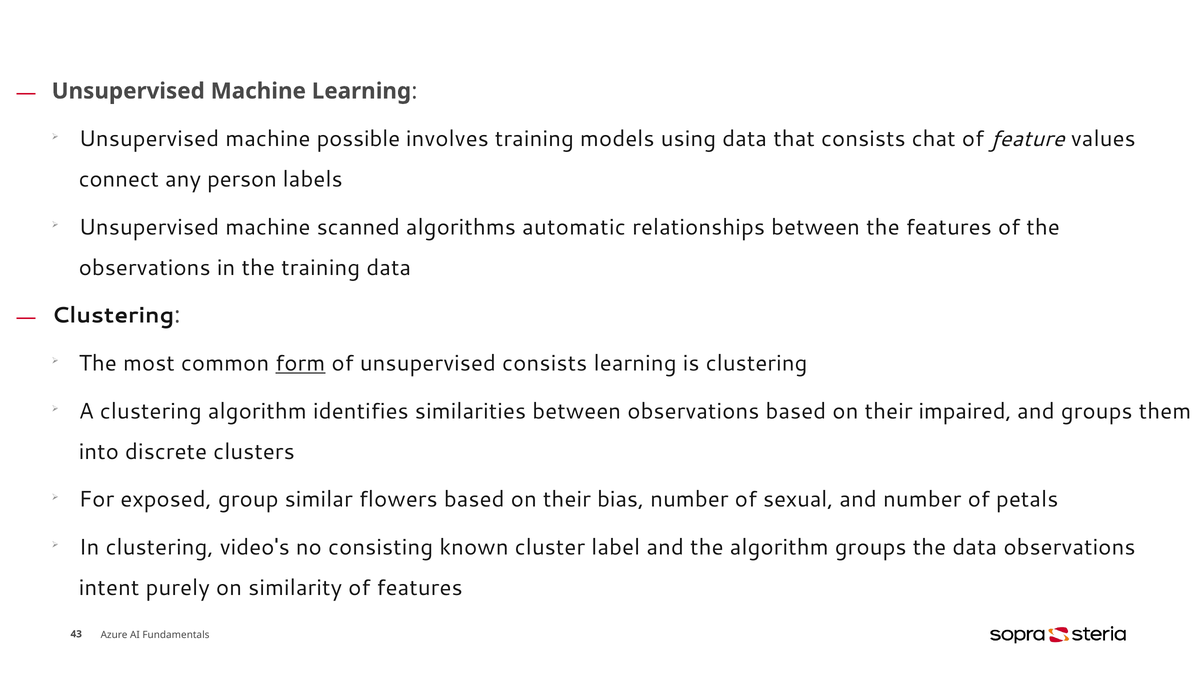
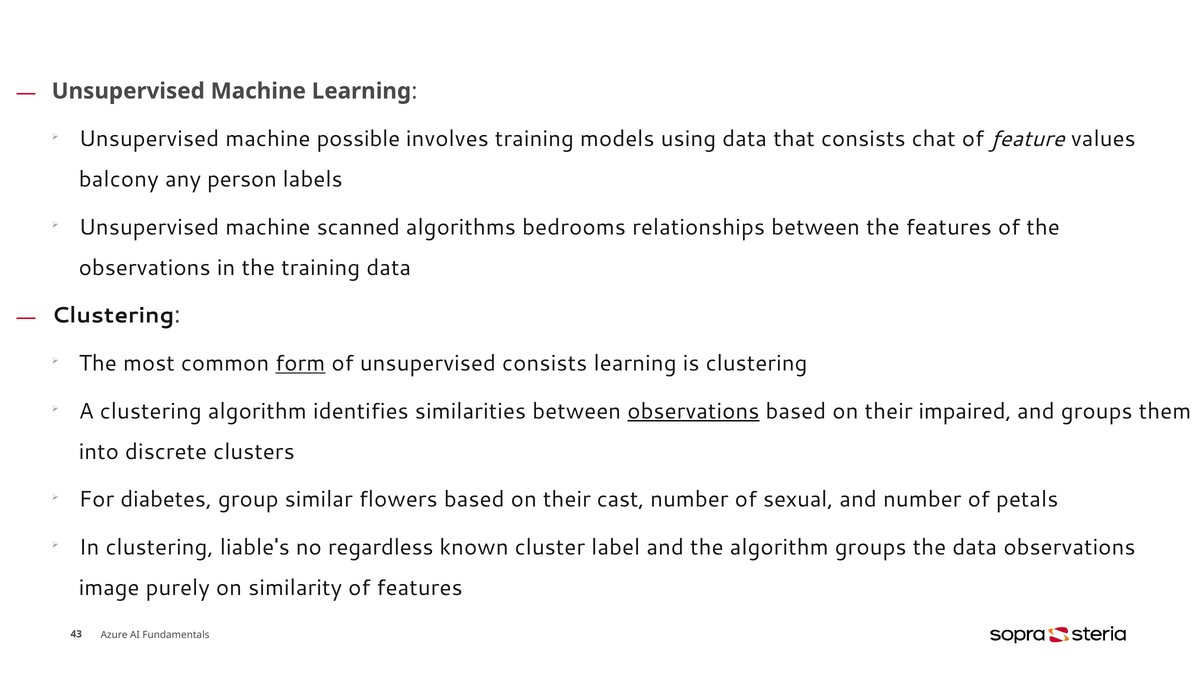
connect: connect -> balcony
automatic: automatic -> bedrooms
observations at (693, 411) underline: none -> present
exposed: exposed -> diabetes
bias: bias -> cast
video's: video's -> liable's
consisting: consisting -> regardless
intent: intent -> image
